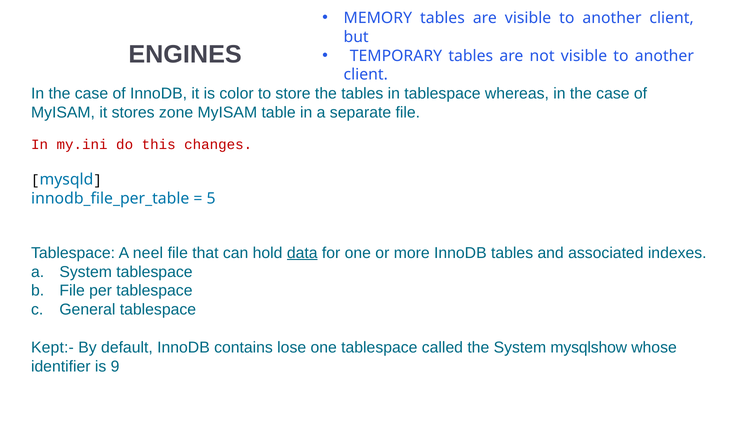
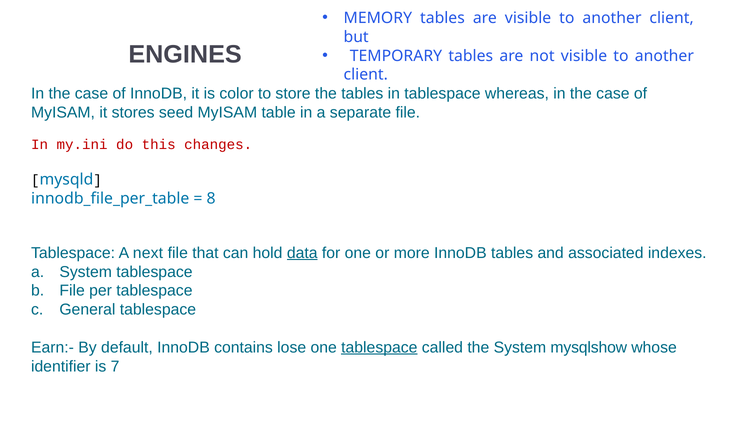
zone: zone -> seed
5: 5 -> 8
neel: neel -> next
Kept:-: Kept:- -> Earn:-
tablespace at (379, 348) underline: none -> present
9: 9 -> 7
